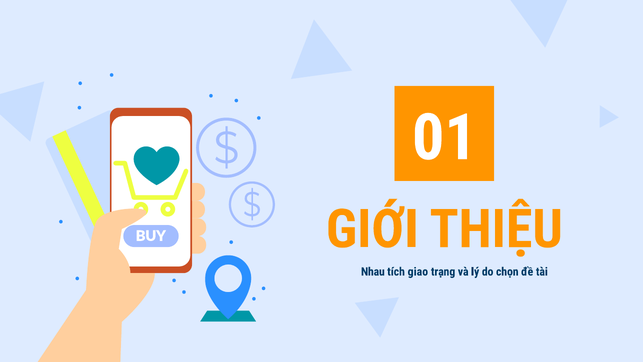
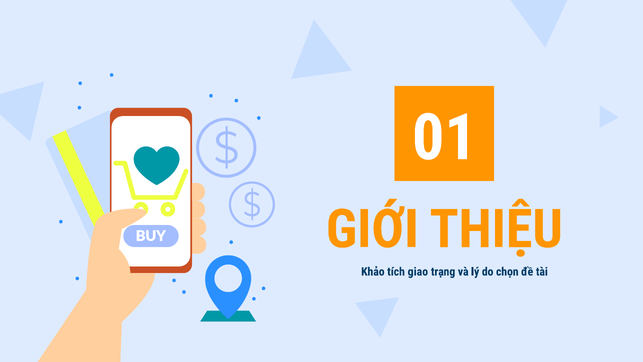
Nhau: Nhau -> Khảo
